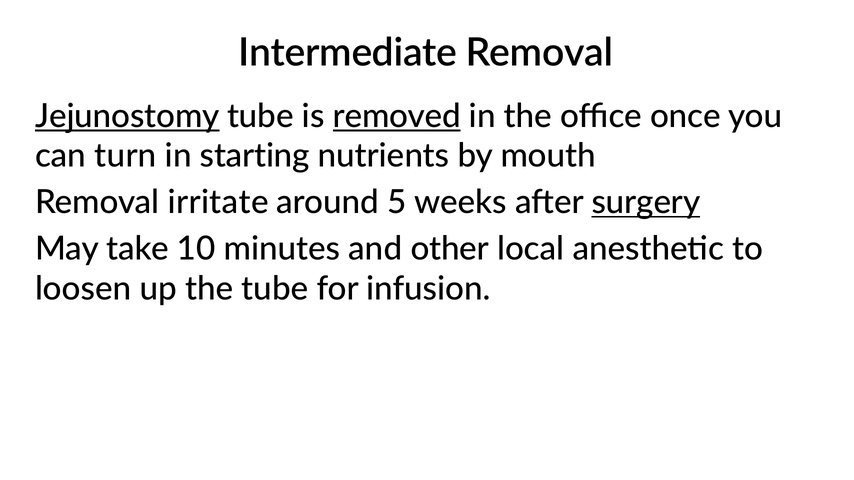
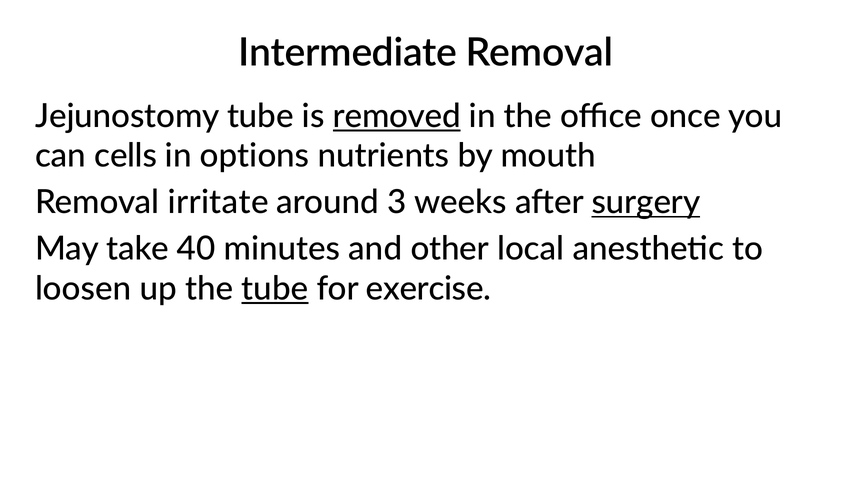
Jejunostomy underline: present -> none
turn: turn -> cells
starting: starting -> options
5: 5 -> 3
10: 10 -> 40
tube at (275, 289) underline: none -> present
infusion: infusion -> exercise
